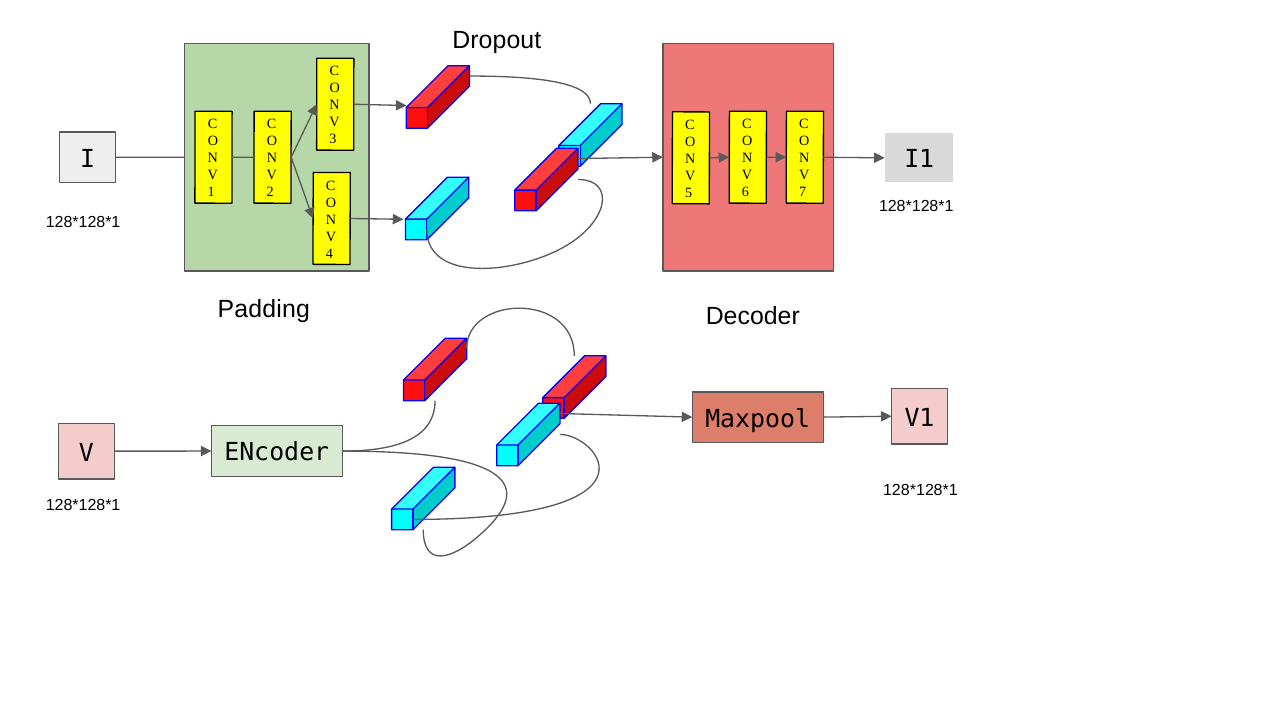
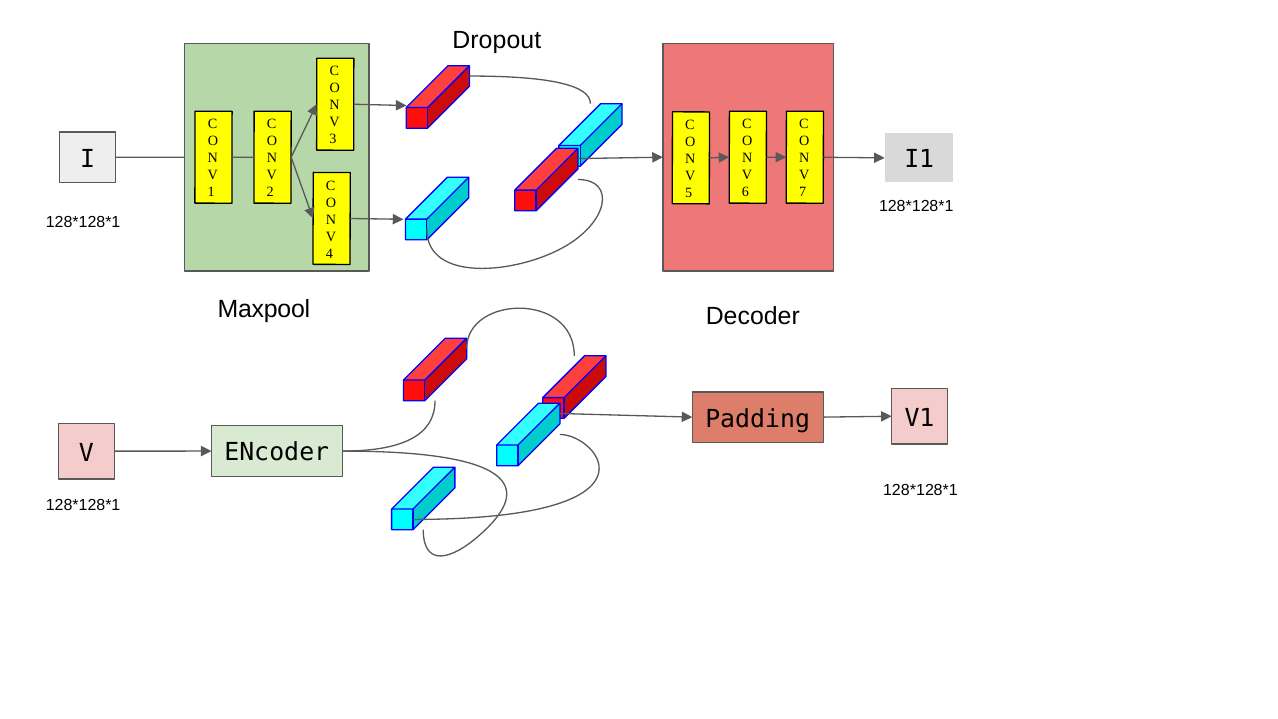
Padding: Padding -> Maxpool
Maxpool: Maxpool -> Padding
